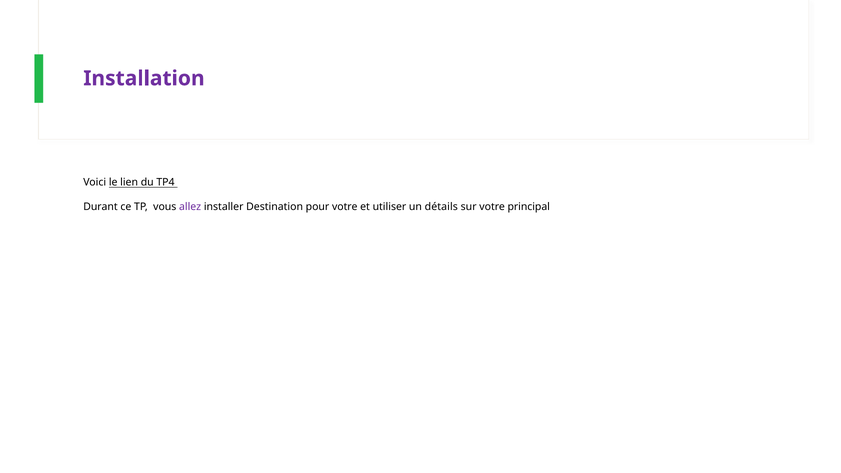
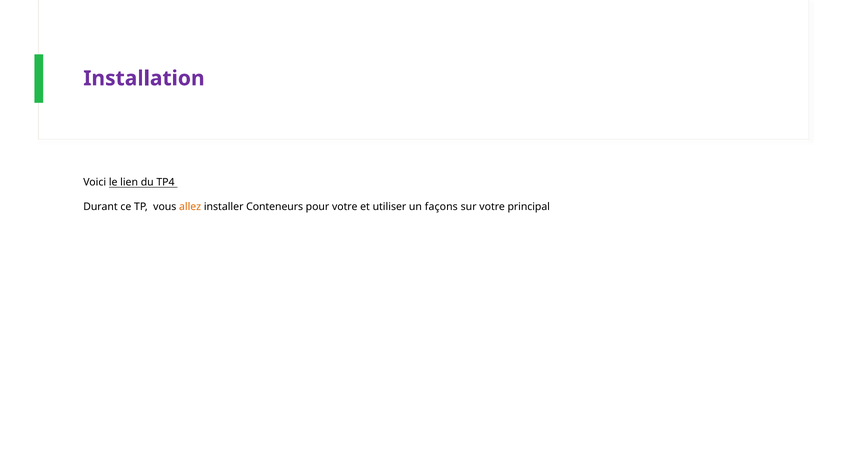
allez colour: purple -> orange
Destination: Destination -> Conteneurs
détails: détails -> façons
